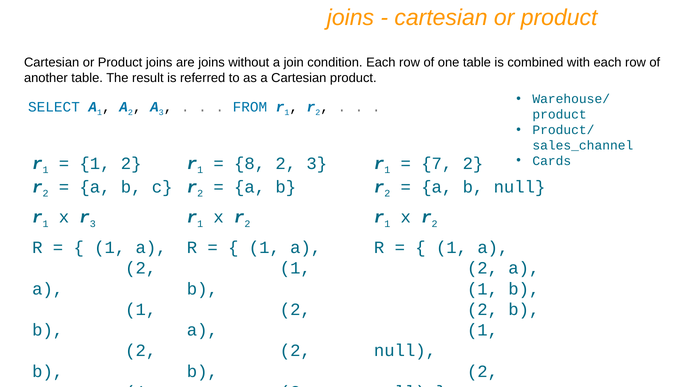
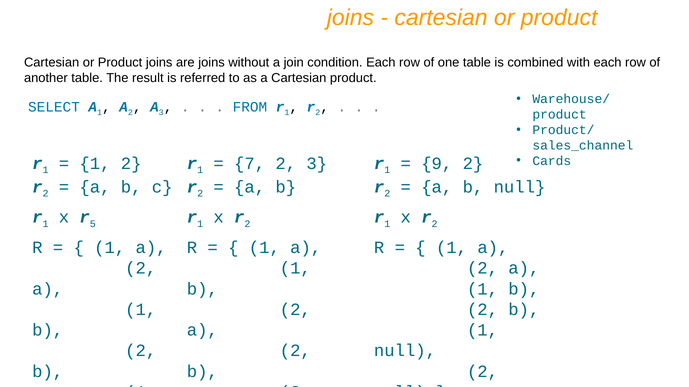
8: 8 -> 7
7: 7 -> 9
r 3: 3 -> 5
